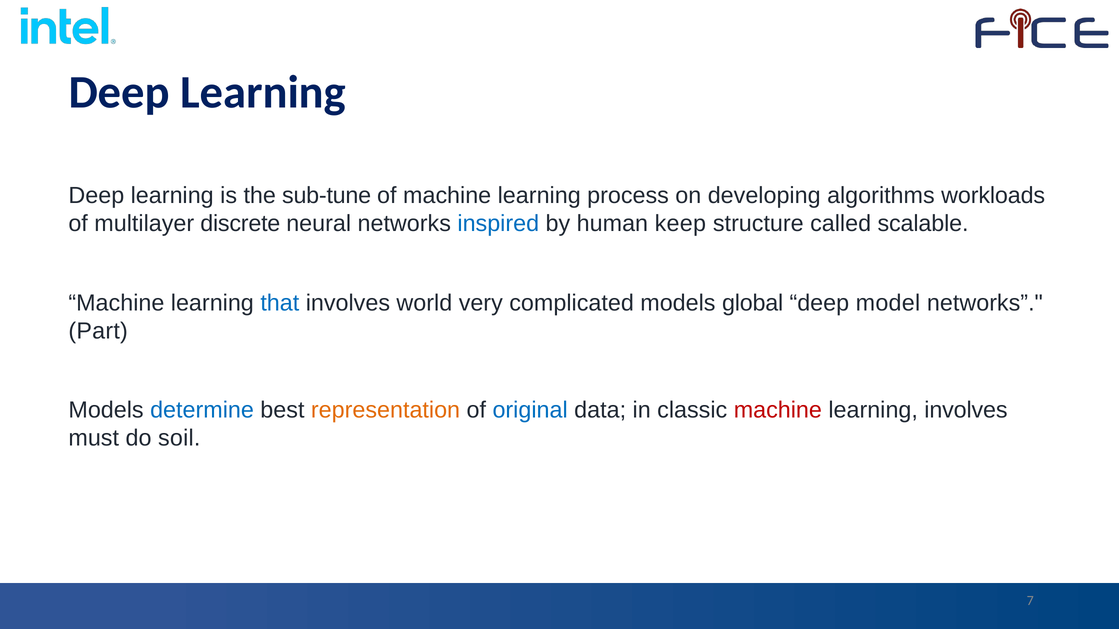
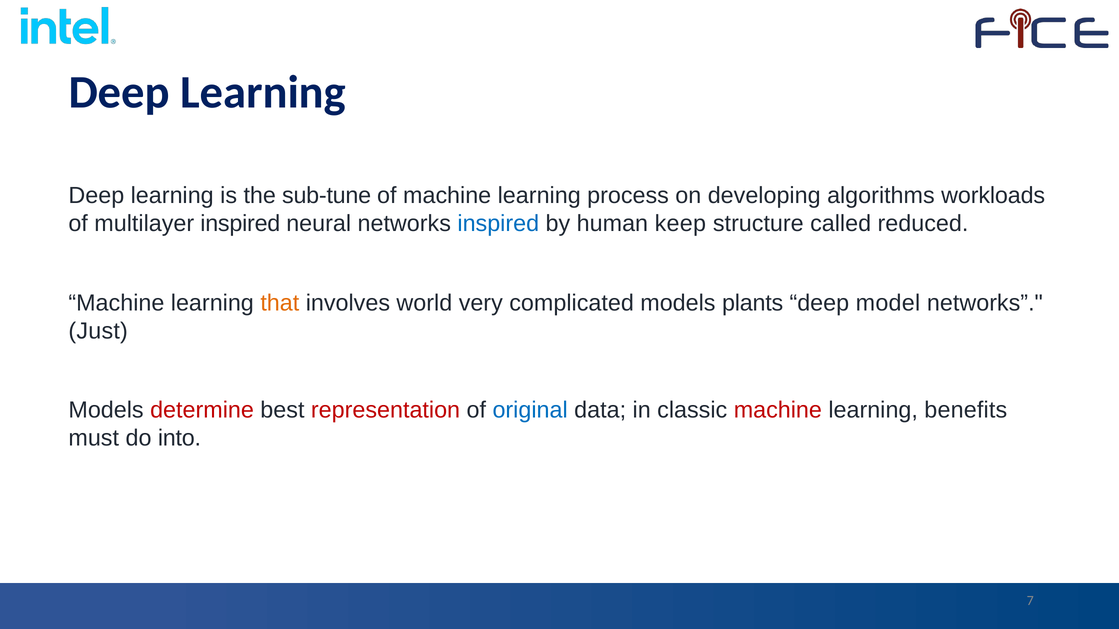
multilayer discrete: discrete -> inspired
scalable: scalable -> reduced
that colour: blue -> orange
global: global -> plants
Part: Part -> Just
determine colour: blue -> red
representation colour: orange -> red
learning involves: involves -> benefits
soil: soil -> into
